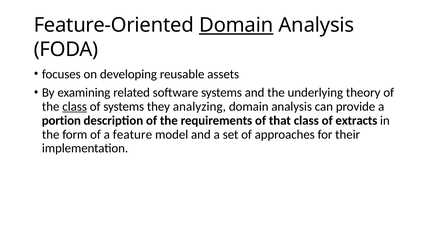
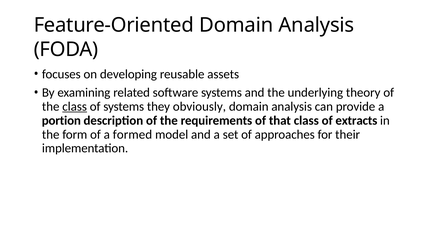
Domain at (236, 25) underline: present -> none
analyzing: analyzing -> obviously
feature: feature -> formed
